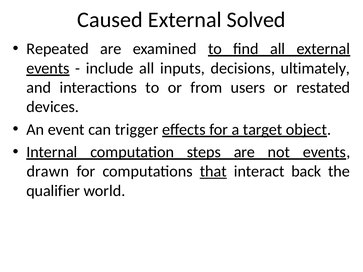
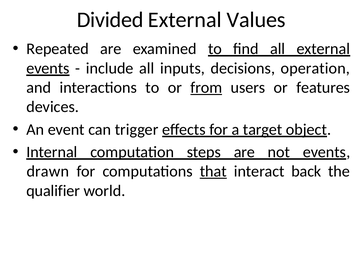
Caused: Caused -> Divided
Solved: Solved -> Values
ultimately: ultimately -> operation
from underline: none -> present
restated: restated -> features
